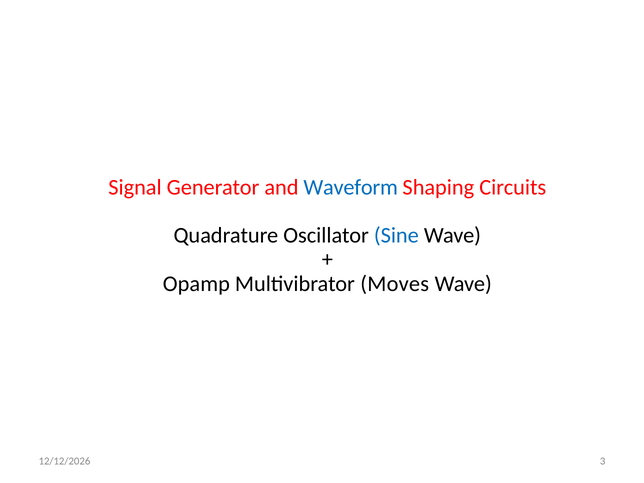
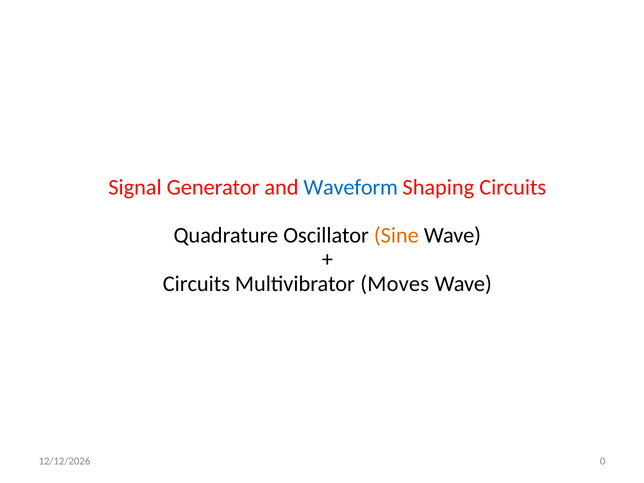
Sine colour: blue -> orange
Opamp at (196, 284): Opamp -> Circuits
3: 3 -> 0
